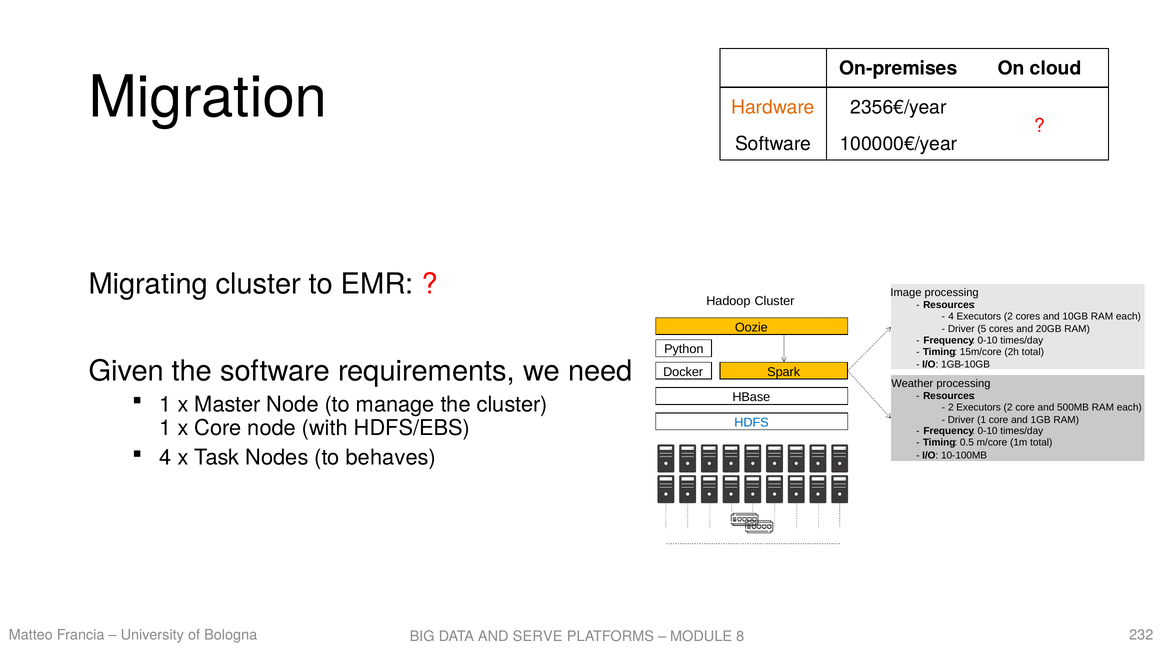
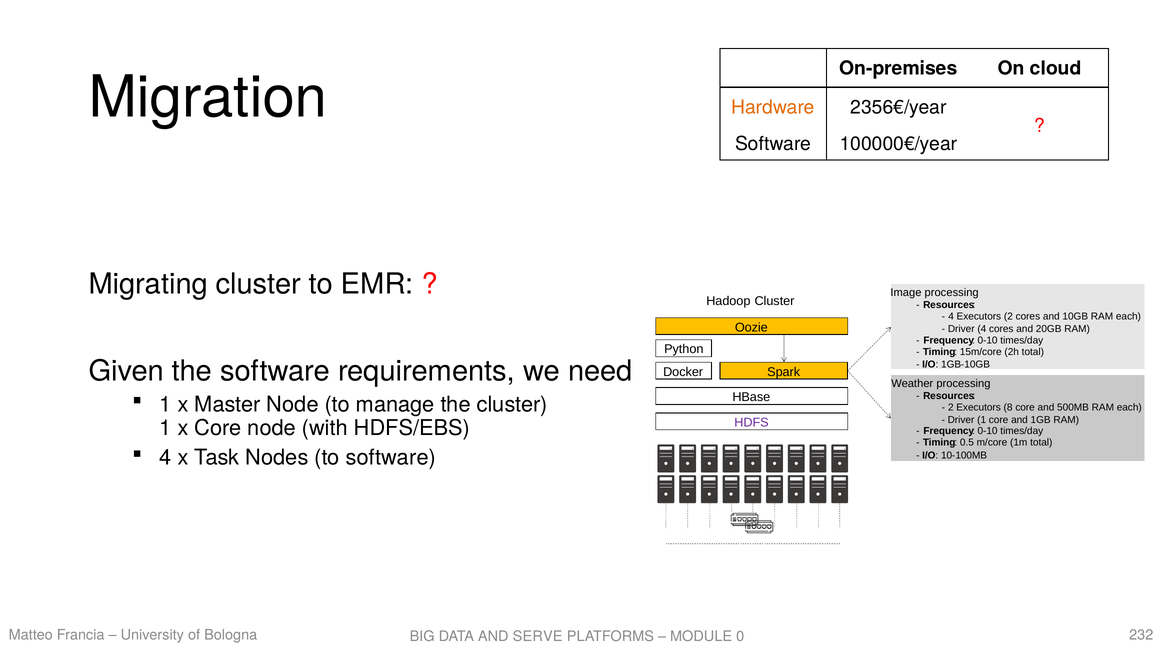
Driver 5: 5 -> 4
2 Executors 2: 2 -> 8
HDFS colour: blue -> purple
to behaves: behaves -> software
8: 8 -> 0
